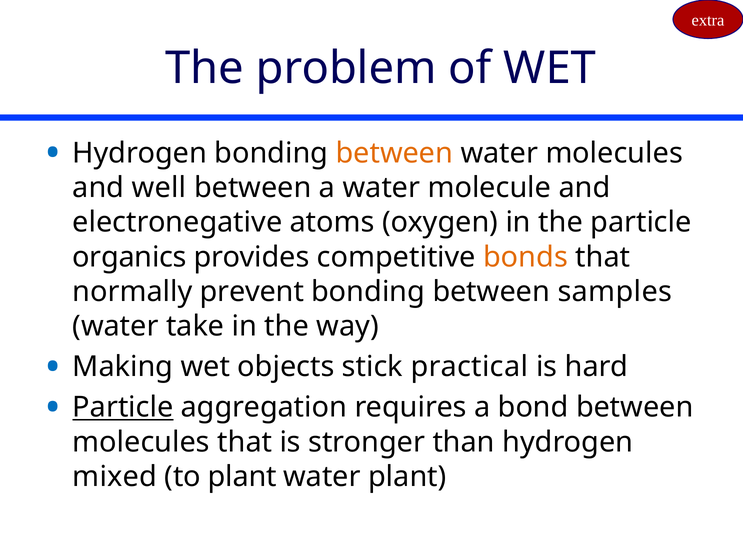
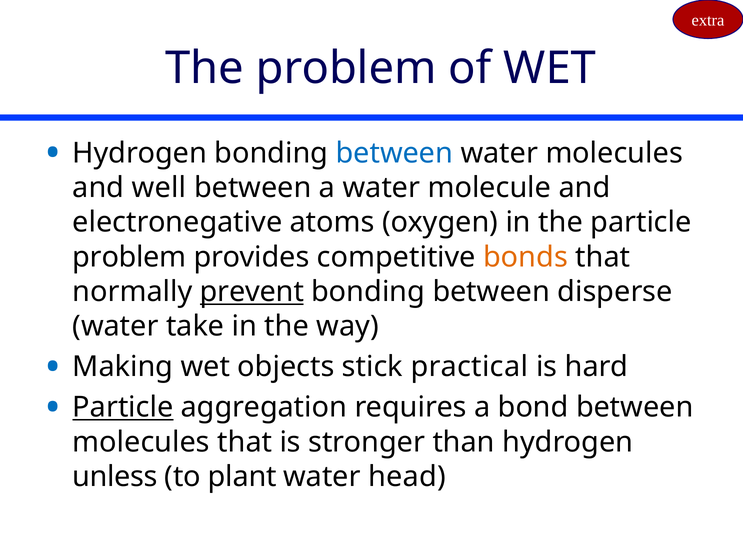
between at (394, 153) colour: orange -> blue
organics at (129, 257): organics -> problem
prevent underline: none -> present
samples: samples -> disperse
mixed: mixed -> unless
water plant: plant -> head
